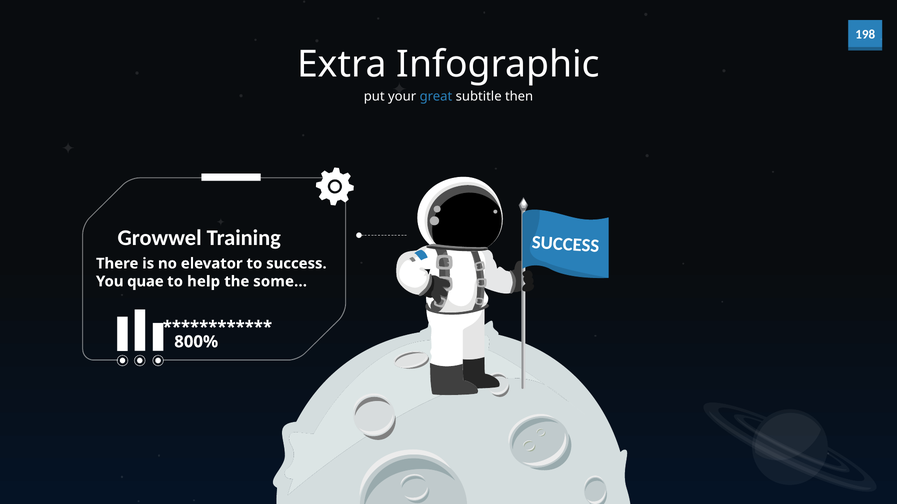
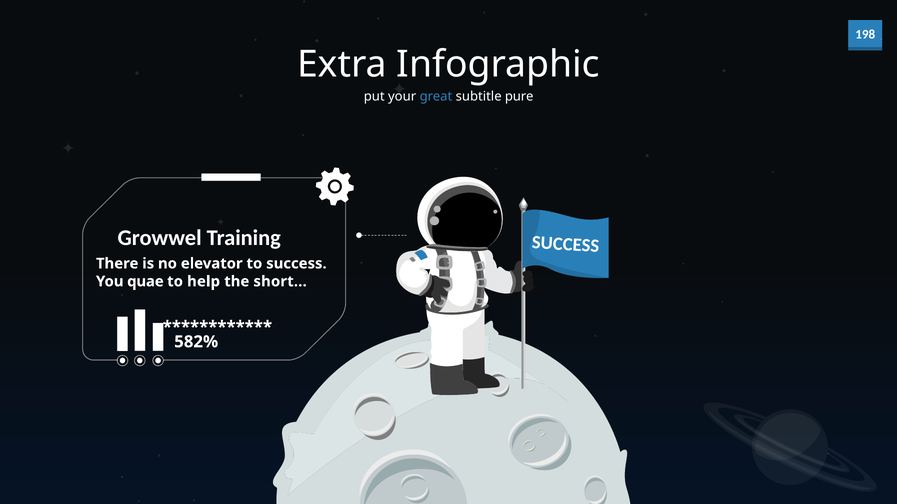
then: then -> pure
some: some -> short
800%: 800% -> 582%
